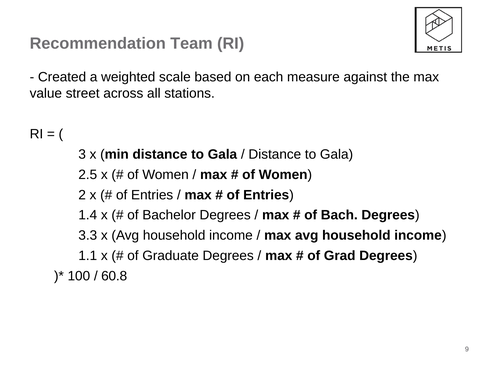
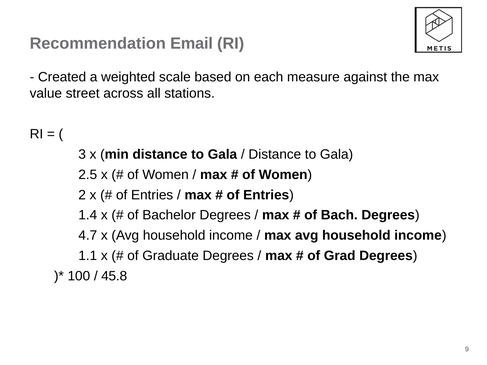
Team: Team -> Email
3.3: 3.3 -> 4.7
60.8: 60.8 -> 45.8
